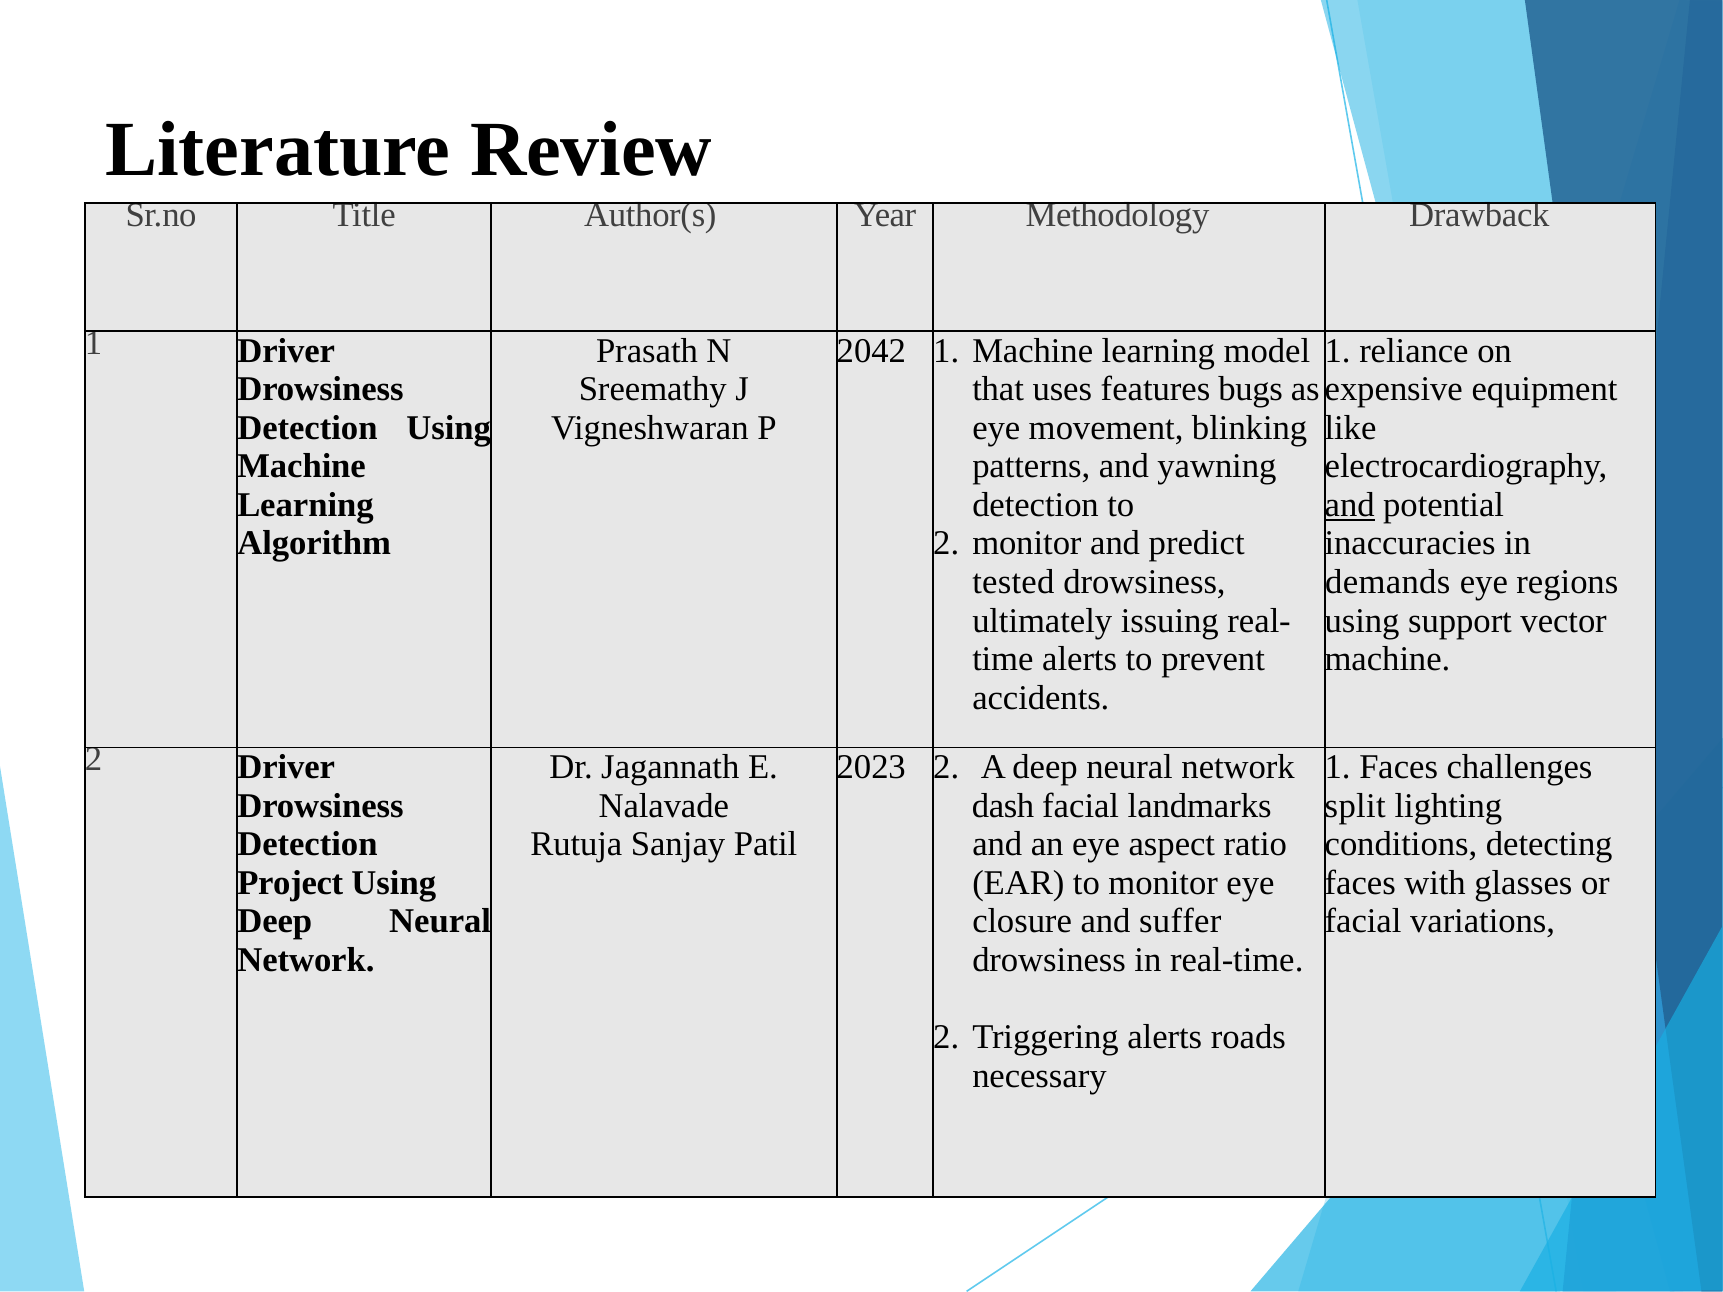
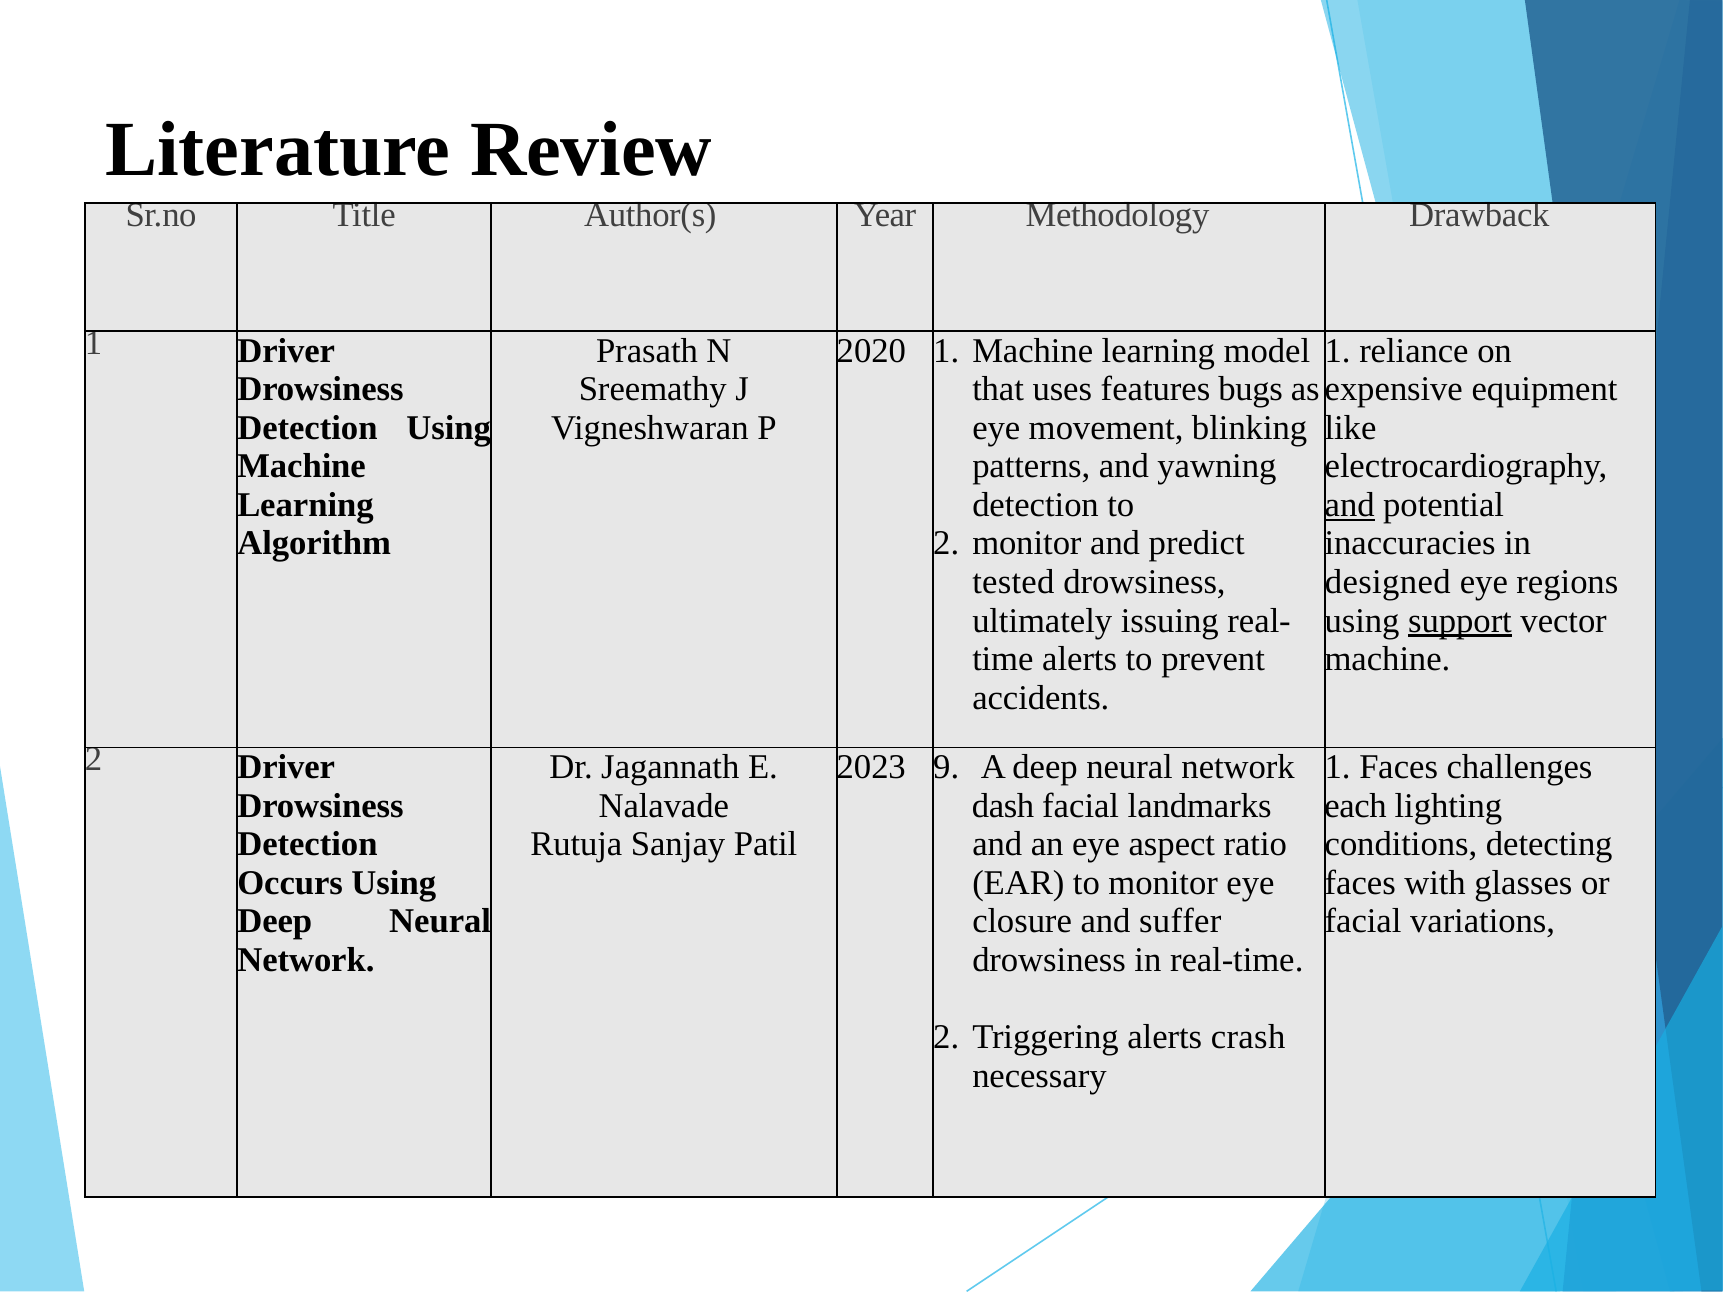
2042: 2042 -> 2020
demands: demands -> designed
support underline: none -> present
2023 2: 2 -> 9
split: split -> each
Project: Project -> Occurs
roads: roads -> crash
